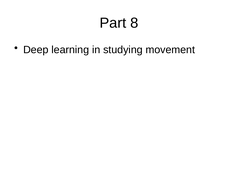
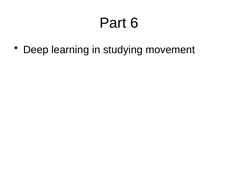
8: 8 -> 6
